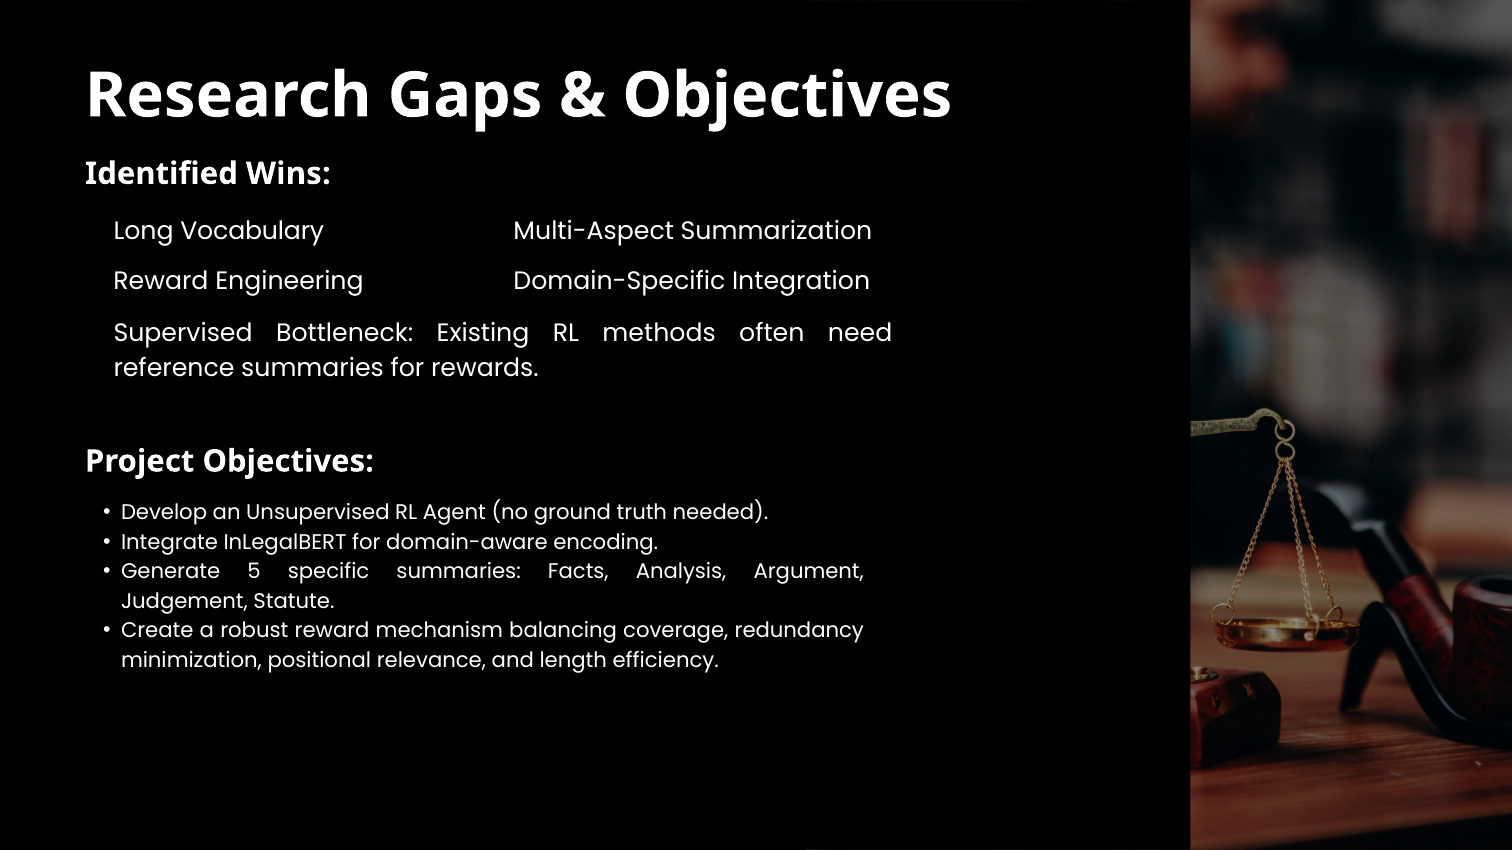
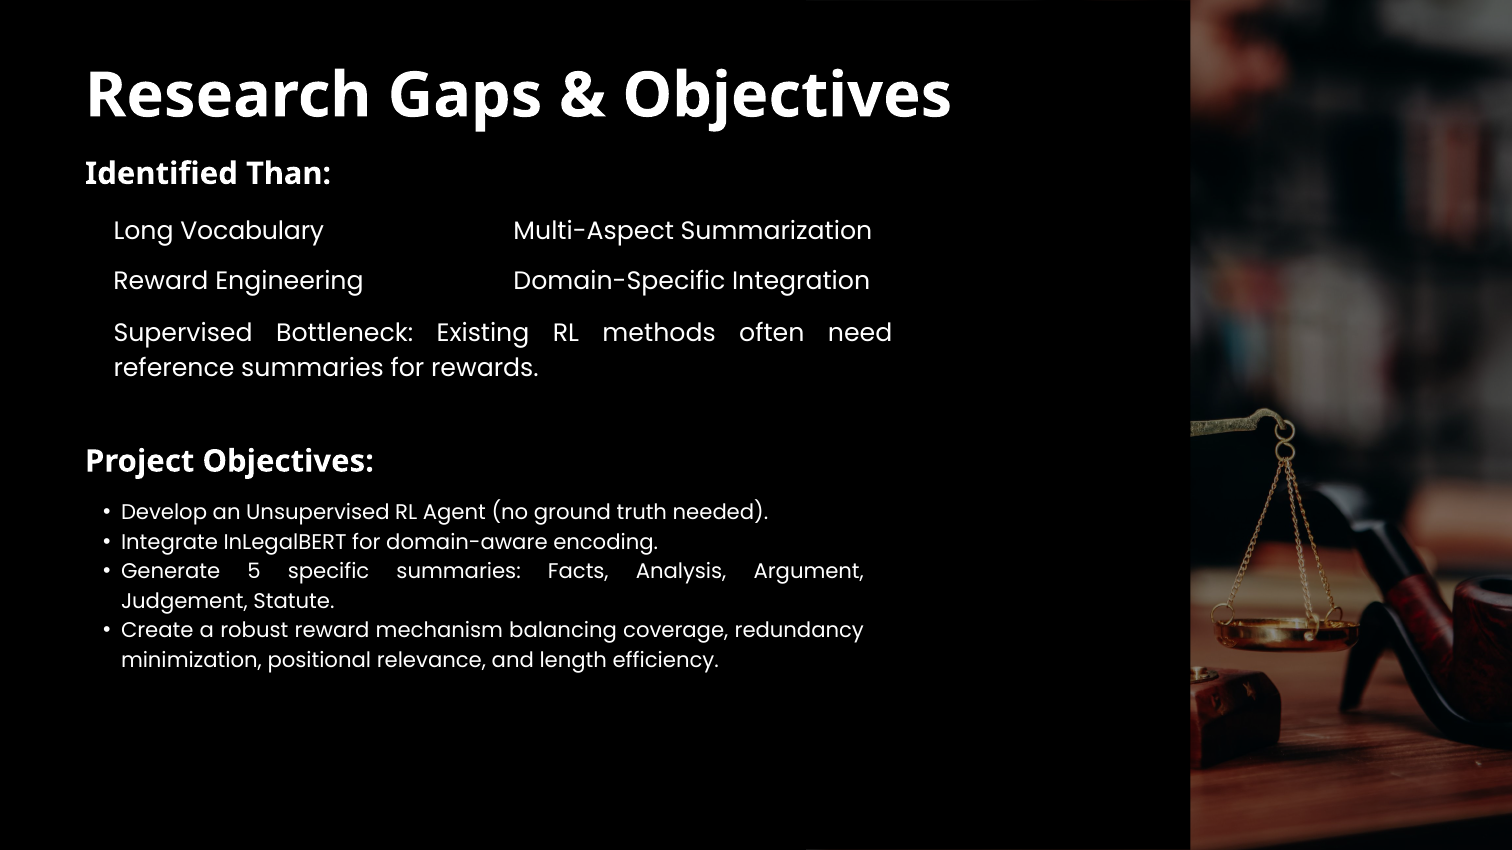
Wins: Wins -> Than
